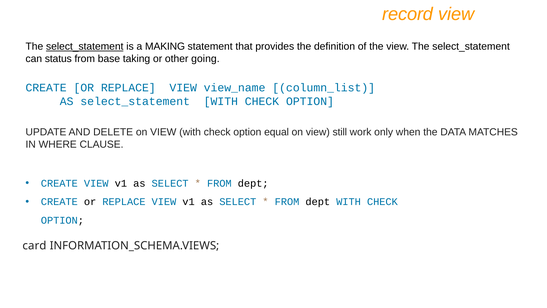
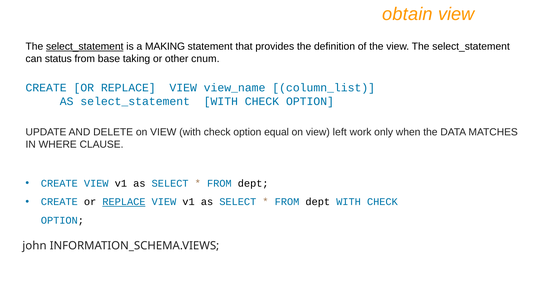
record: record -> obtain
going: going -> cnum
still: still -> left
REPLACE at (124, 202) underline: none -> present
card: card -> john
